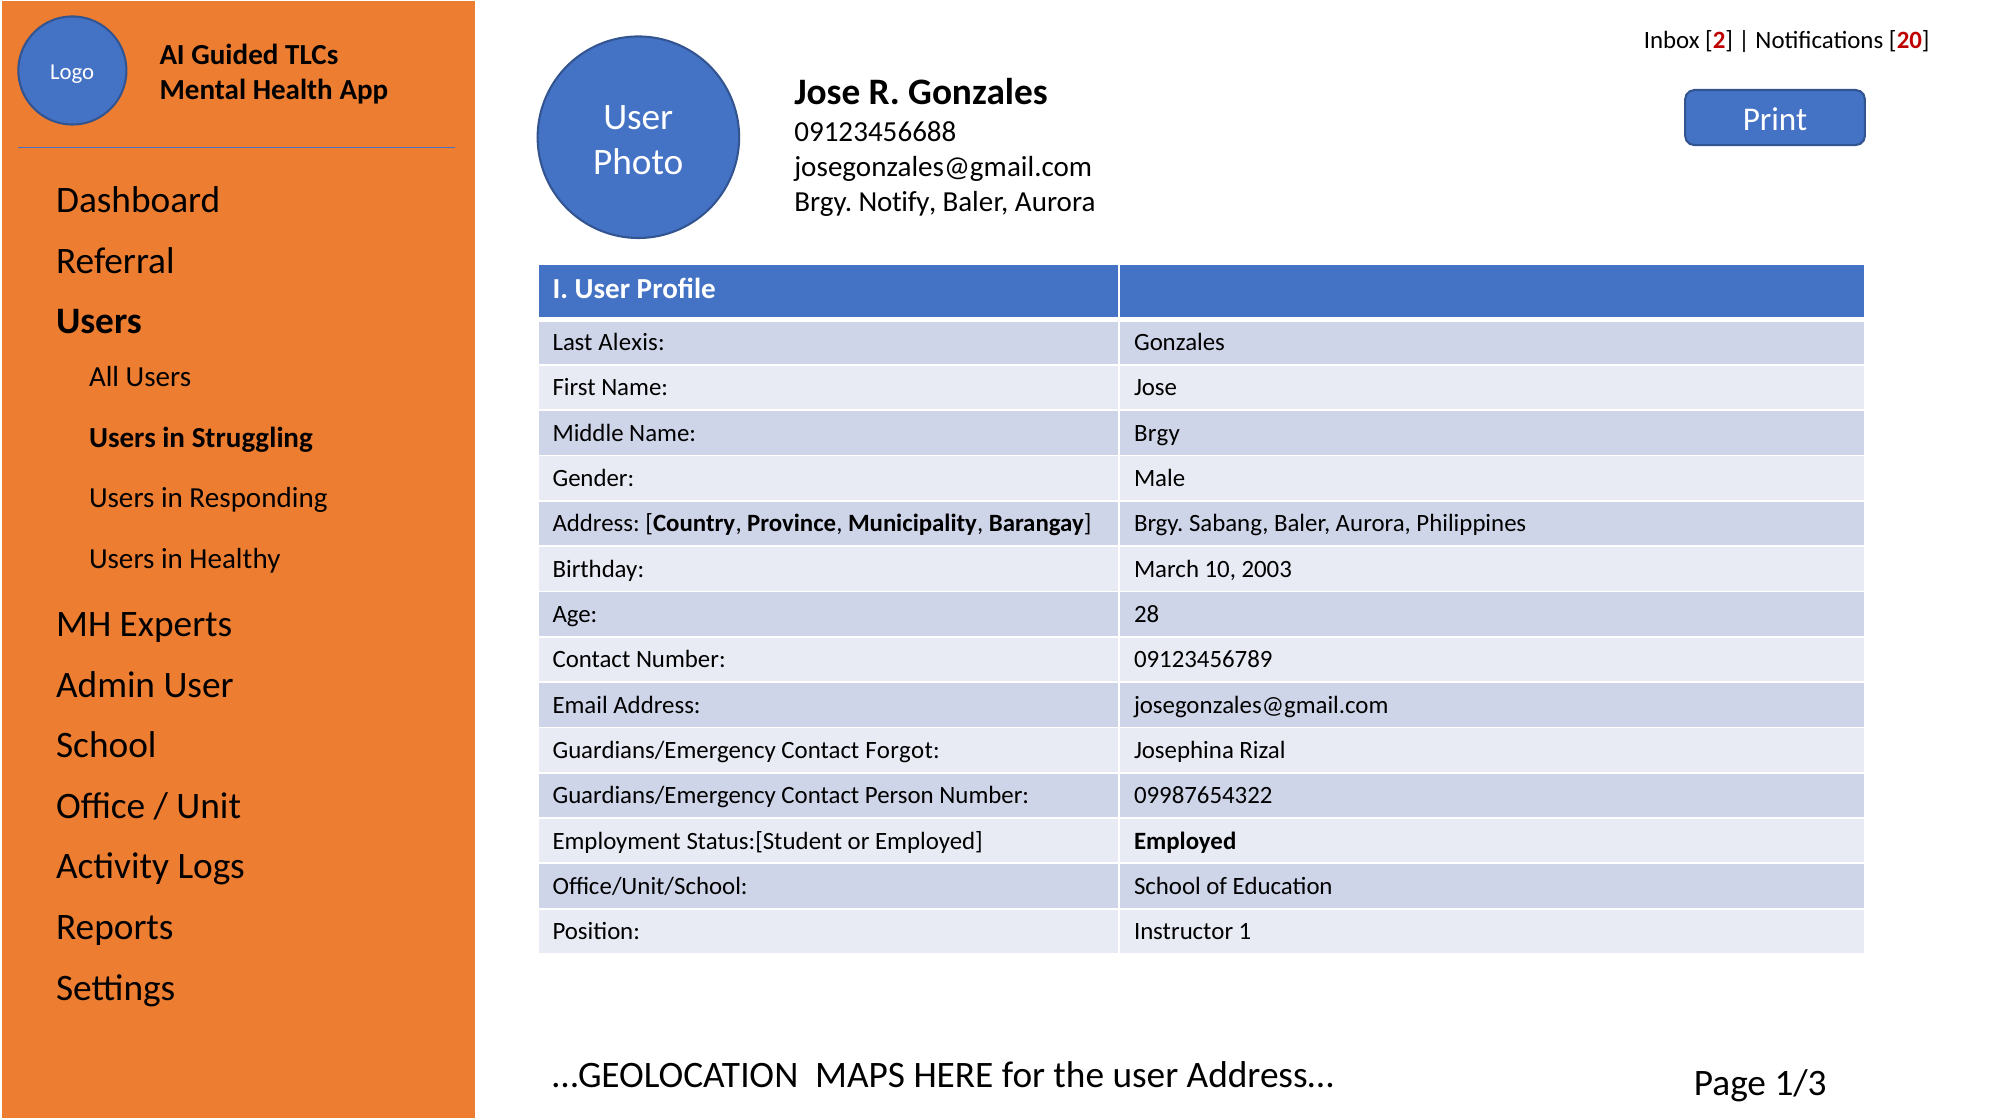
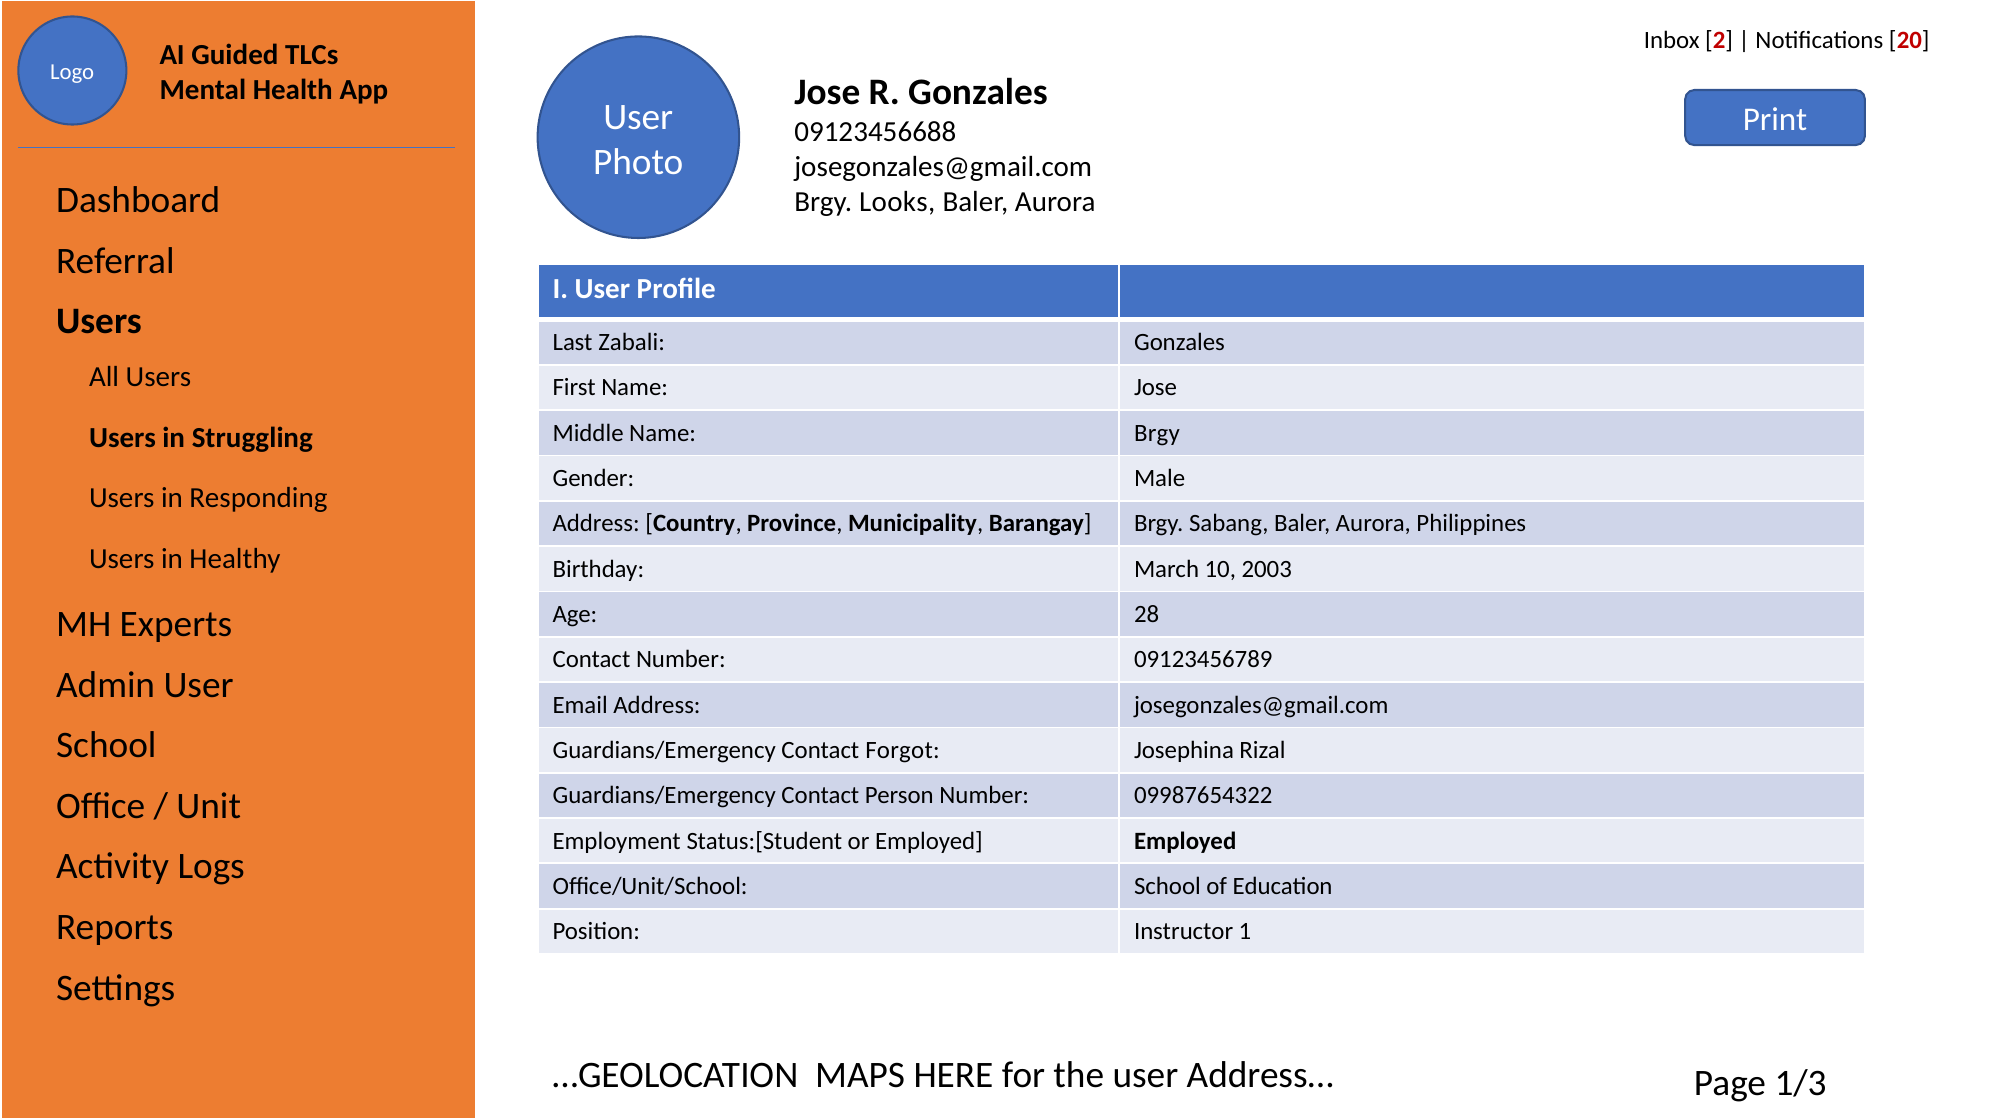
Notify: Notify -> Looks
Alexis: Alexis -> Zabali
